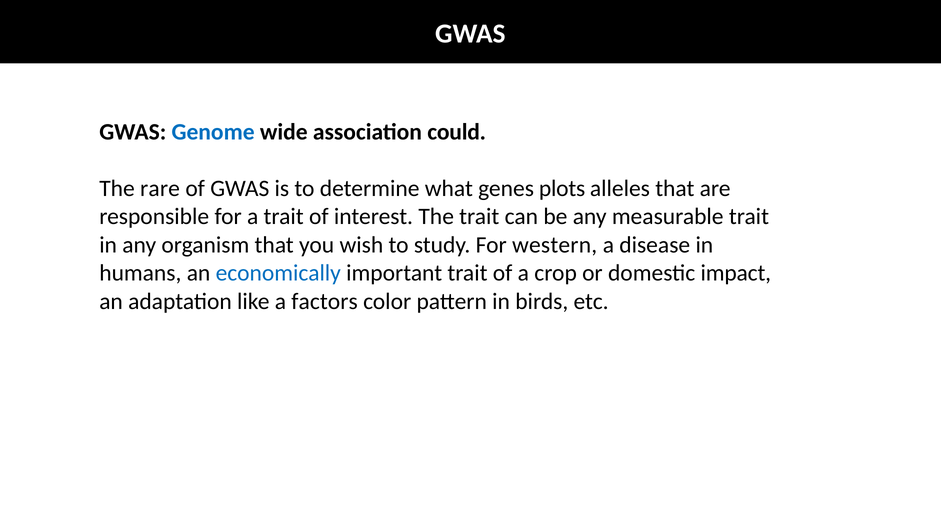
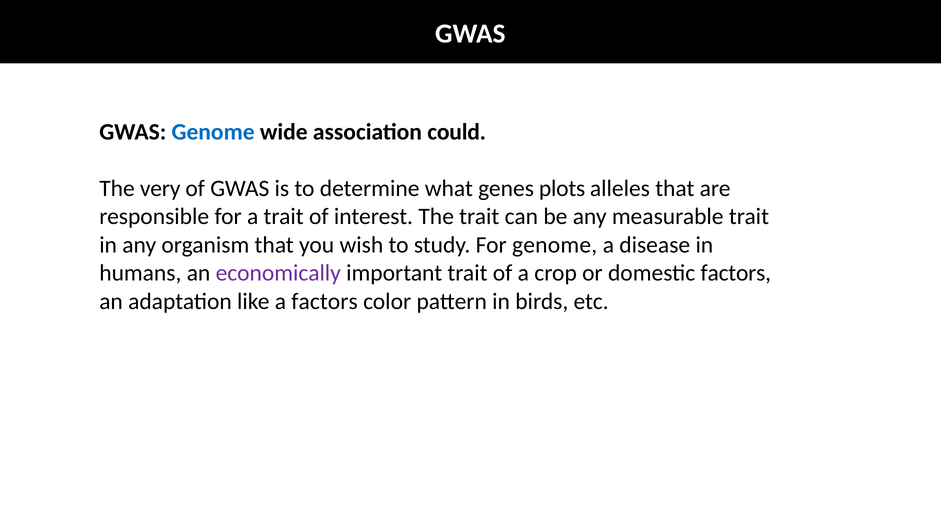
rare: rare -> very
For western: western -> genome
economically colour: blue -> purple
domestic impact: impact -> factors
